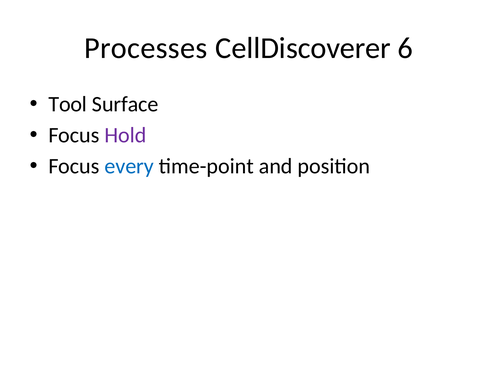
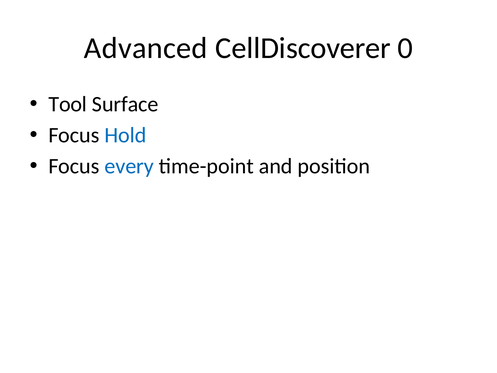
Processes: Processes -> Advanced
6: 6 -> 0
Hold colour: purple -> blue
